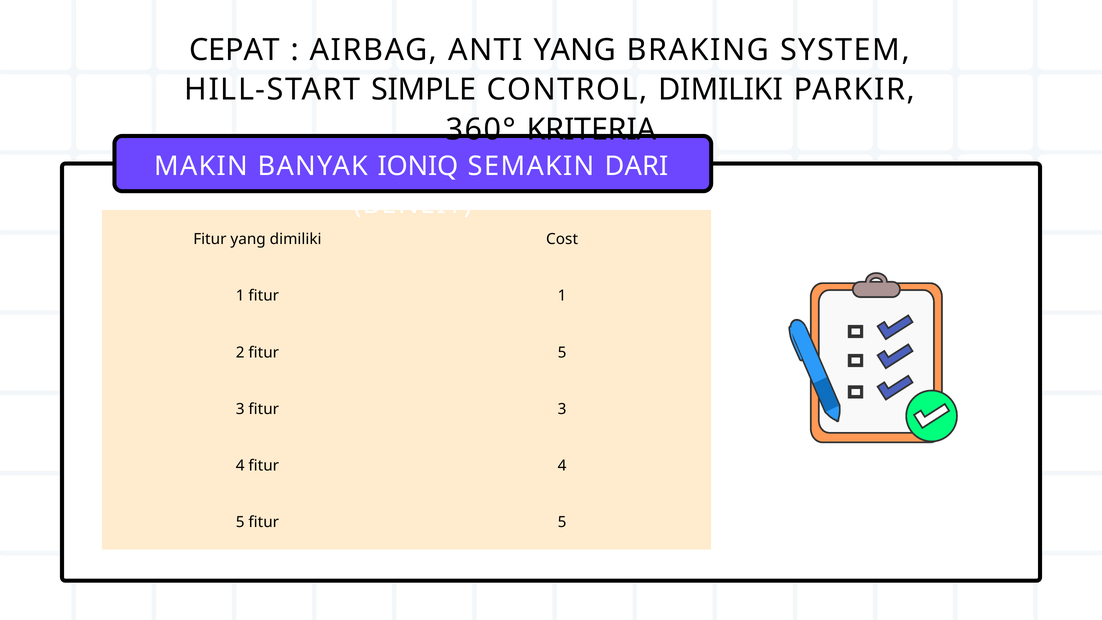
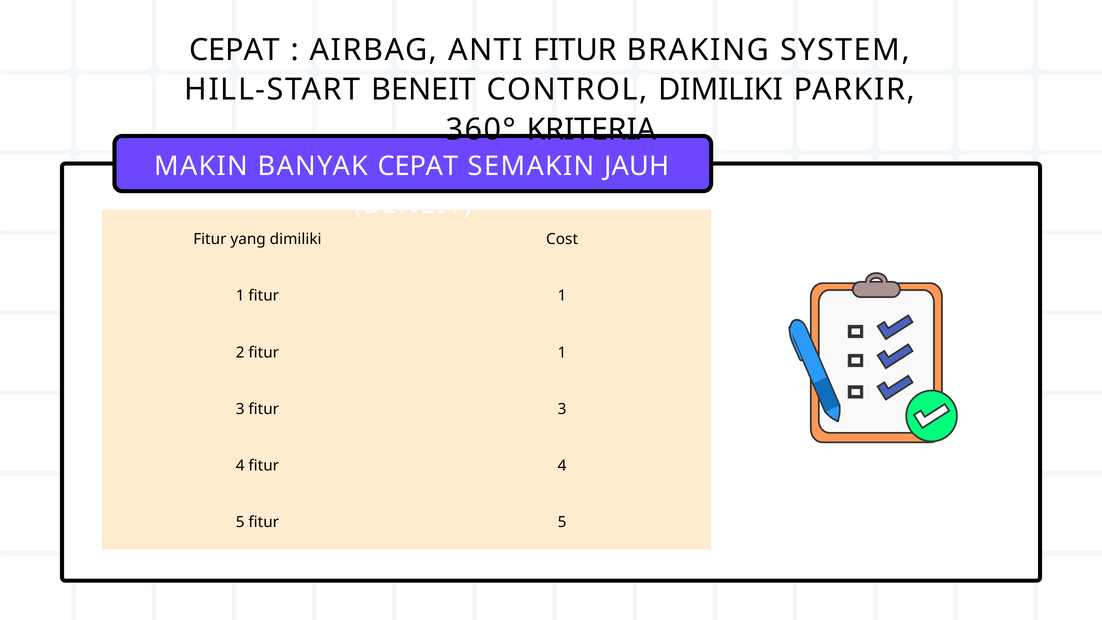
ANTI YANG: YANG -> FITUR
HILL-START SIMPLE: SIMPLE -> BENEIT
BANYAK IONIQ: IONIQ -> CEPAT
DARI: DARI -> JAUH
2 fitur 5: 5 -> 1
